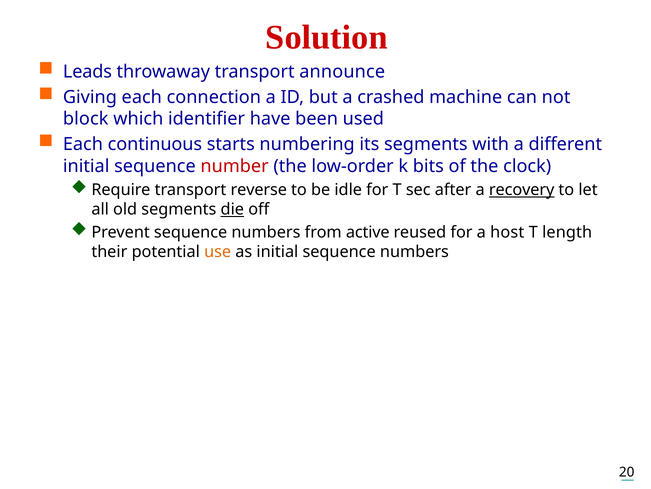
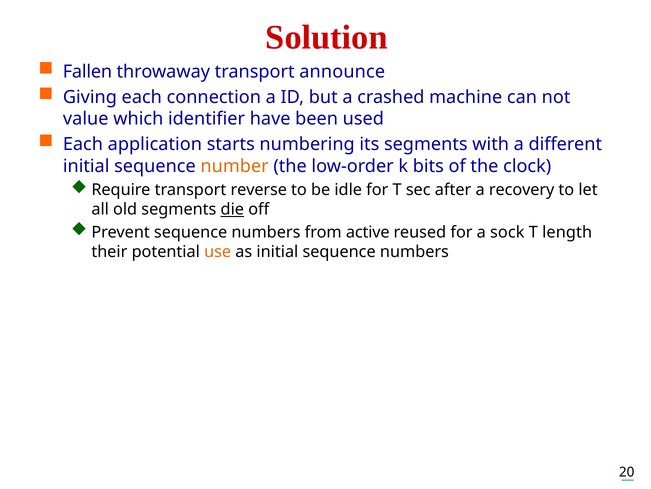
Leads: Leads -> Fallen
block: block -> value
continuous: continuous -> application
number colour: red -> orange
recovery underline: present -> none
host: host -> sock
